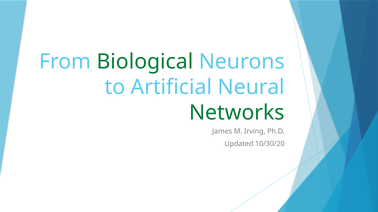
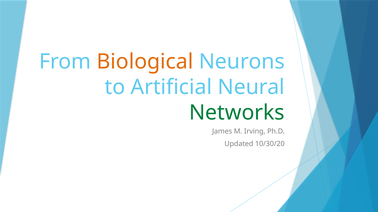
Biological colour: green -> orange
